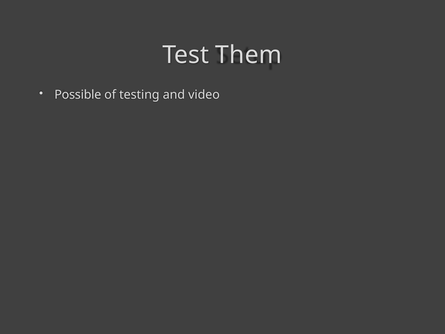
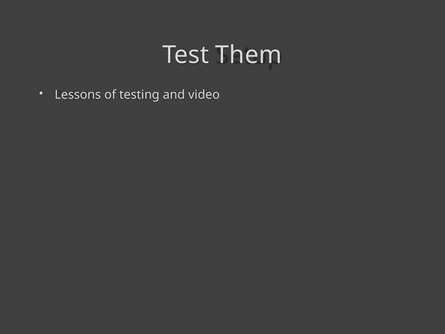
Possible: Possible -> Lessons
